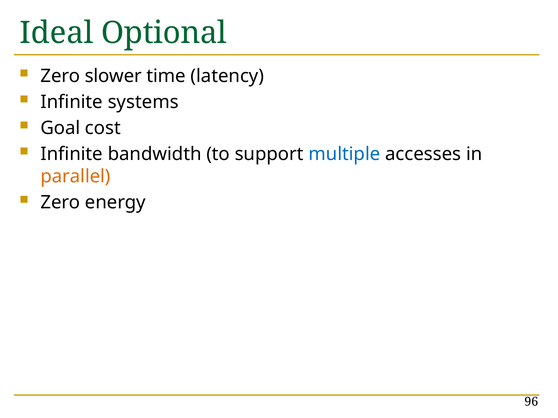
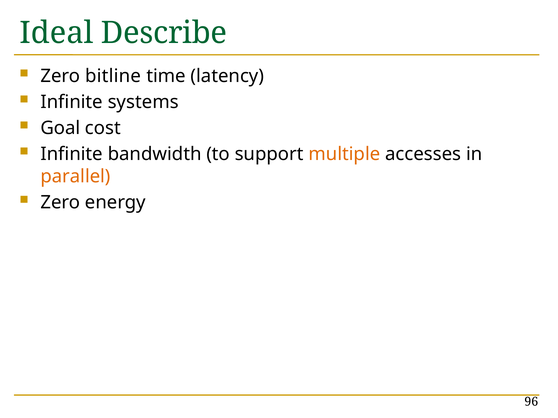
Optional: Optional -> Describe
slower: slower -> bitline
multiple colour: blue -> orange
